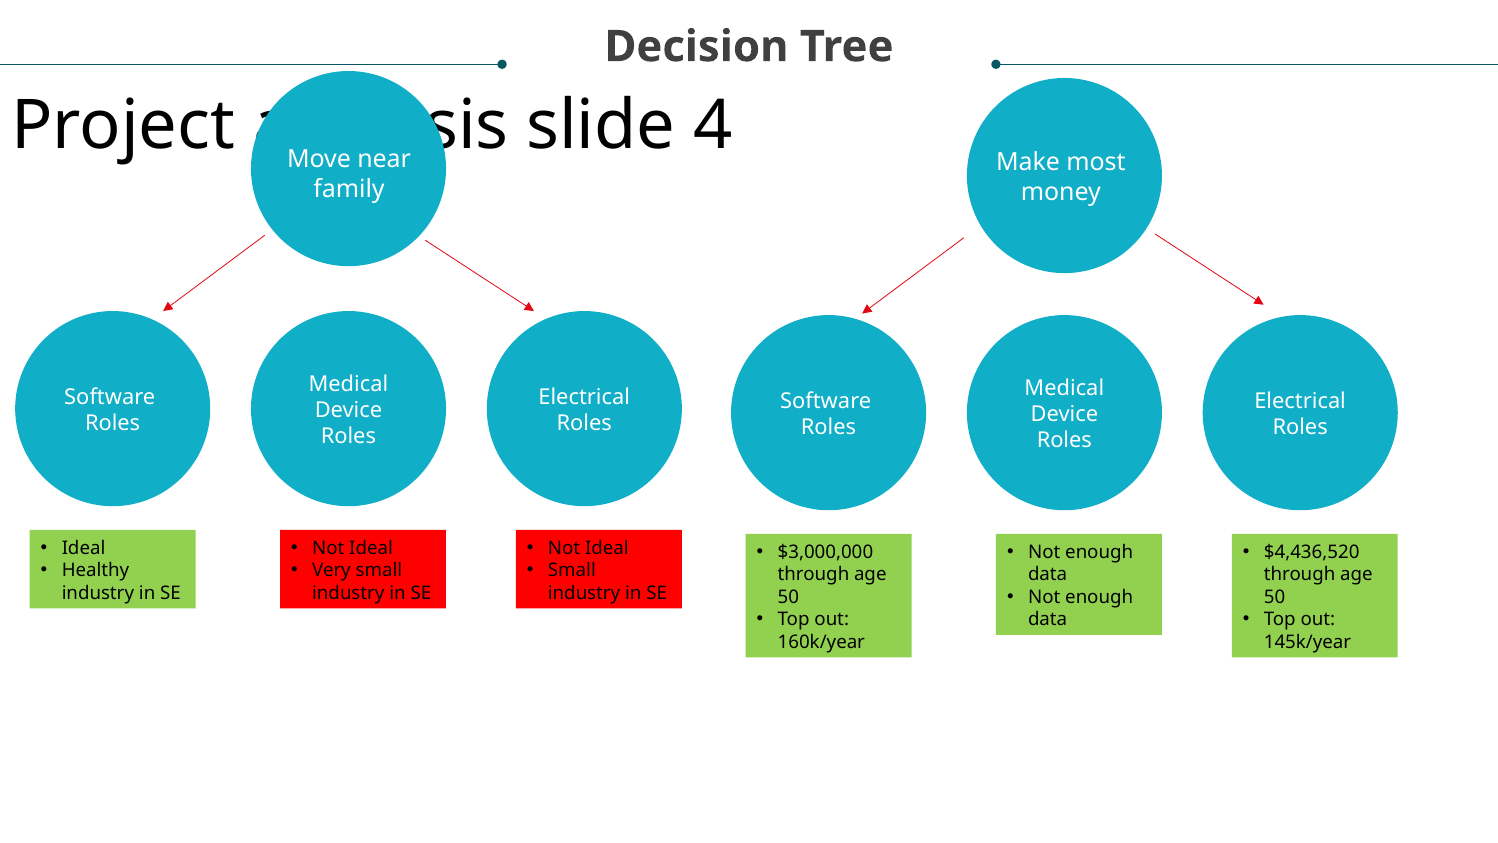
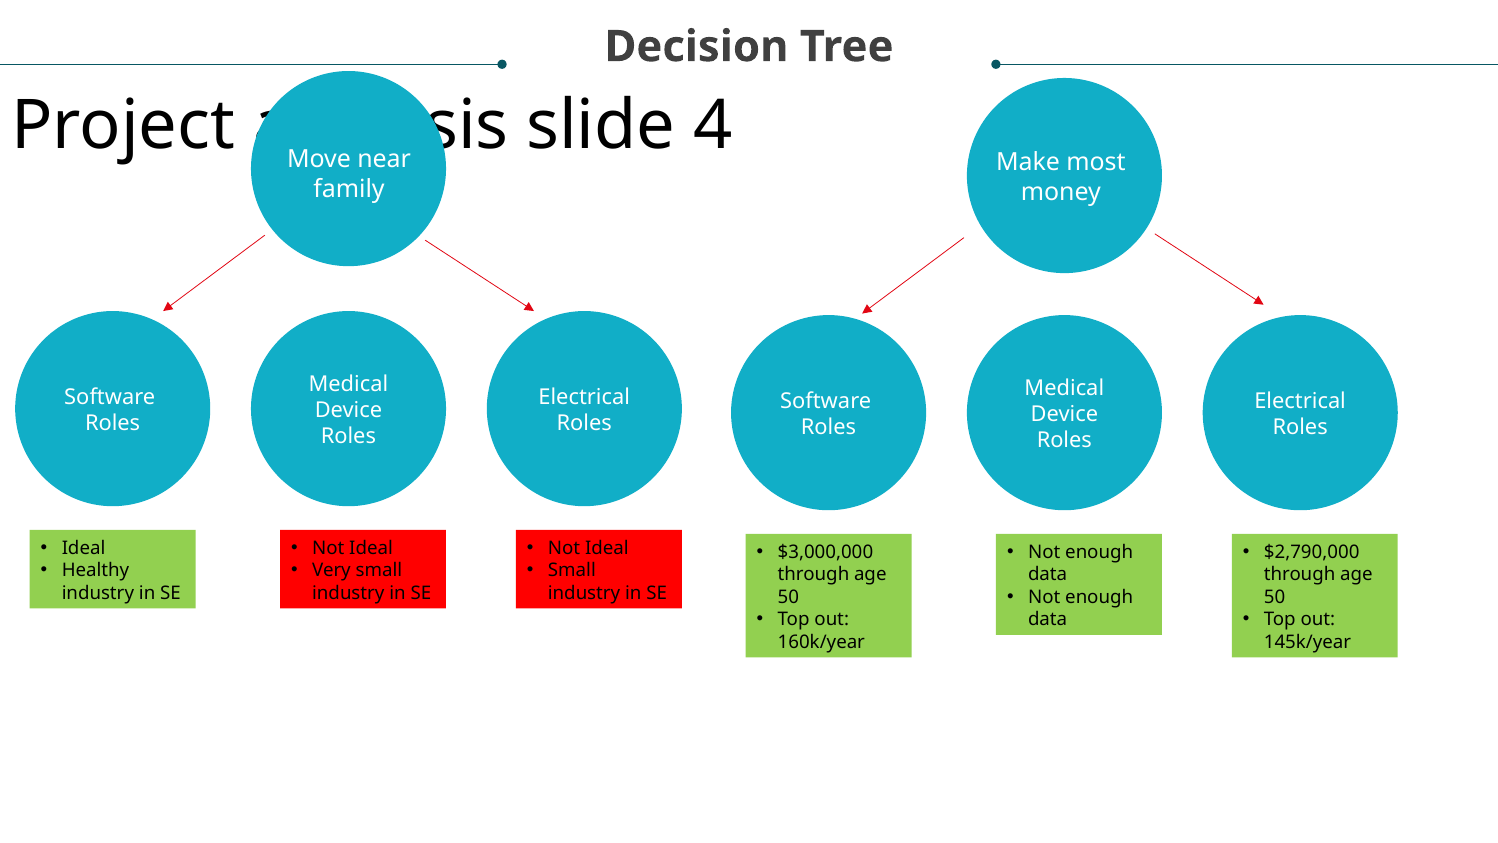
$4,436,520: $4,436,520 -> $2,790,000
